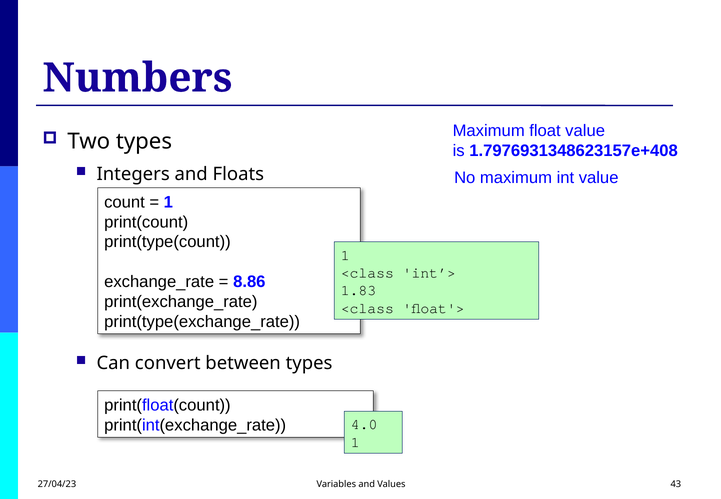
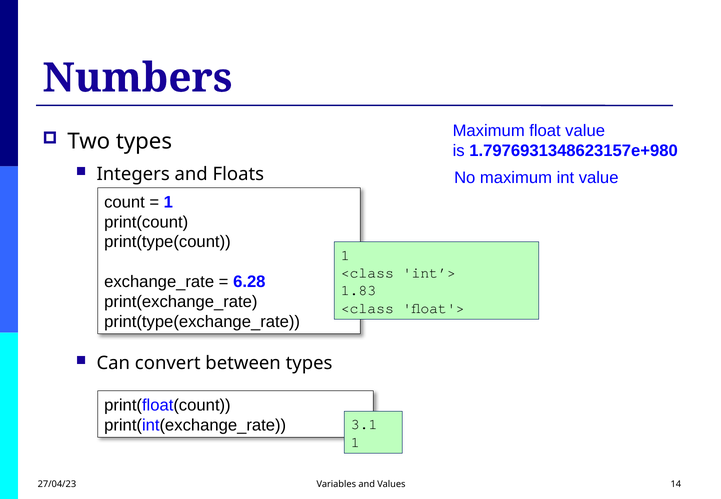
1.7976931348623157e+408: 1.7976931348623157e+408 -> 1.7976931348623157e+980
8.86: 8.86 -> 6.28
4.0: 4.0 -> 3.1
43: 43 -> 14
